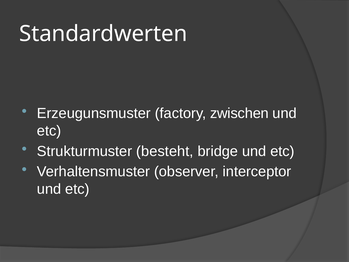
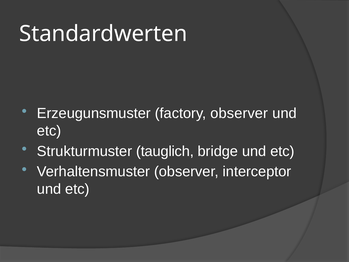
factory zwischen: zwischen -> observer
besteht: besteht -> tauglich
